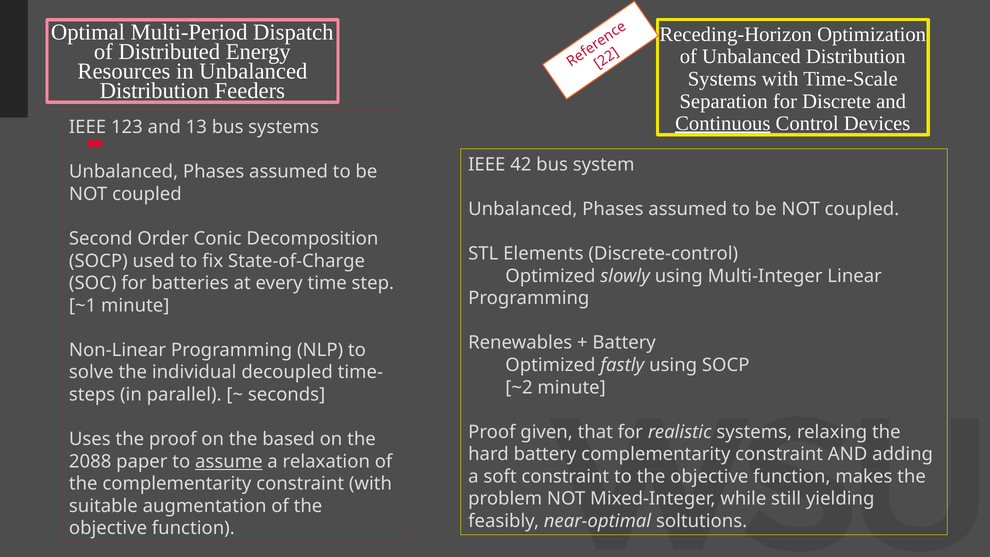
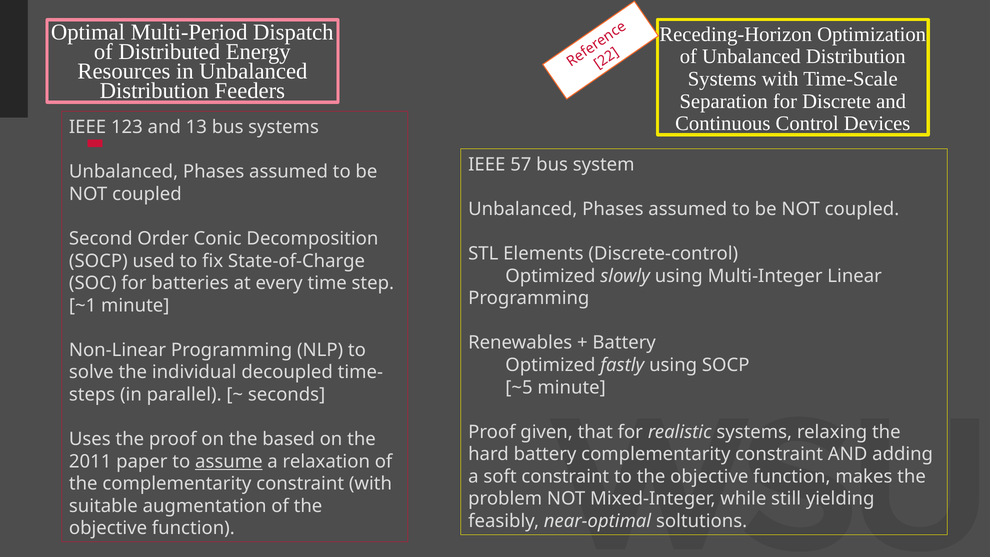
Continuous underline: present -> none
42: 42 -> 57
~2: ~2 -> ~5
2088: 2088 -> 2011
